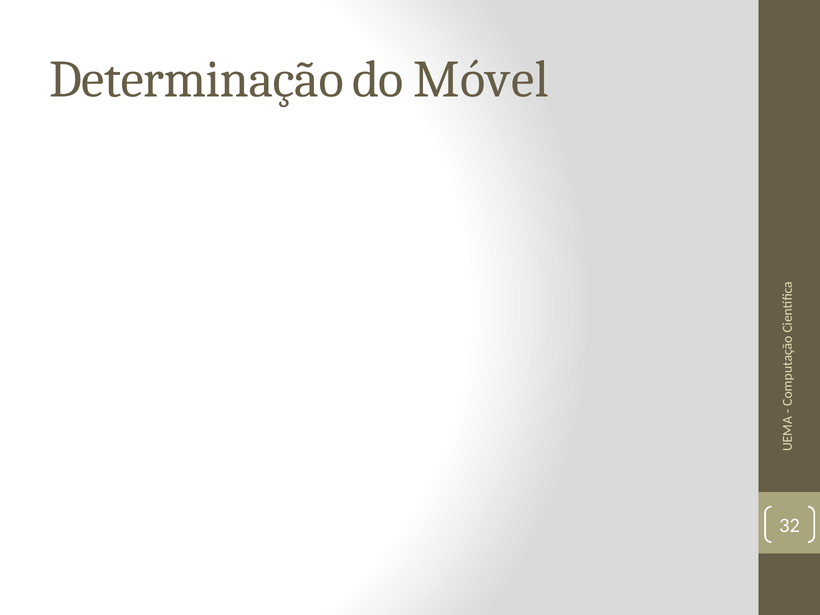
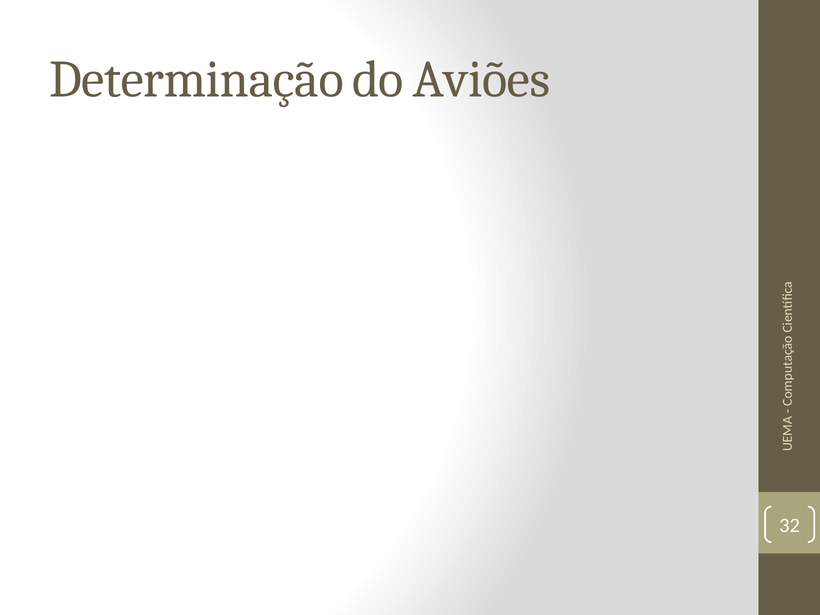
Móvel: Móvel -> Aviões
